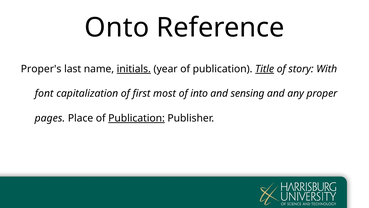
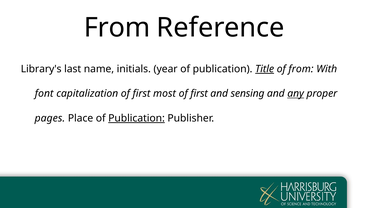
Onto at (117, 28): Onto -> From
Proper's: Proper's -> Library's
initials underline: present -> none
of story: story -> from
into at (199, 93): into -> first
any underline: none -> present
